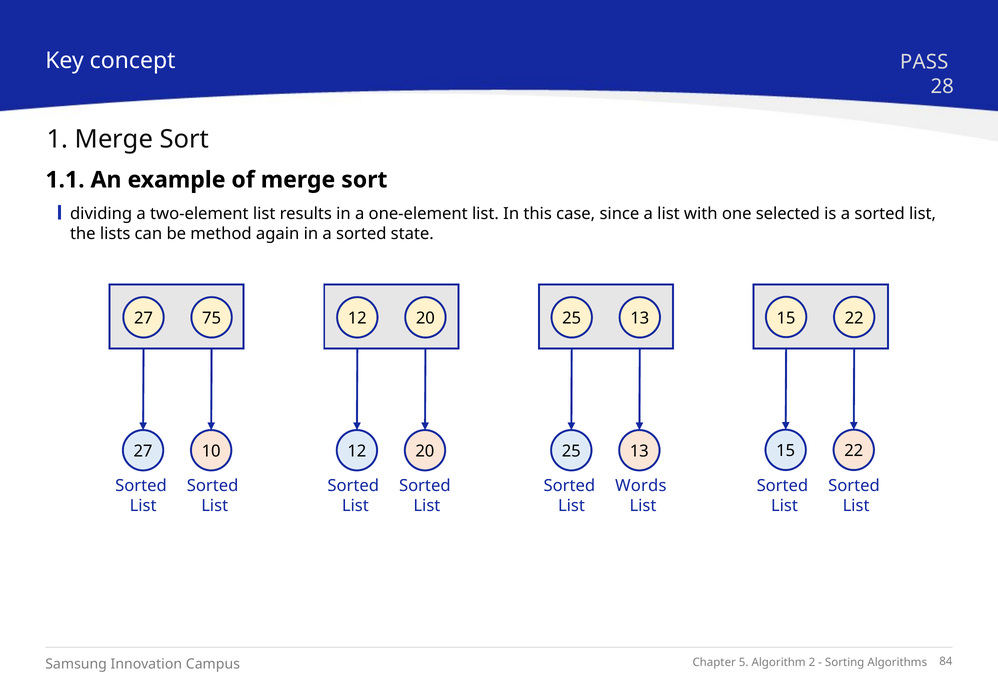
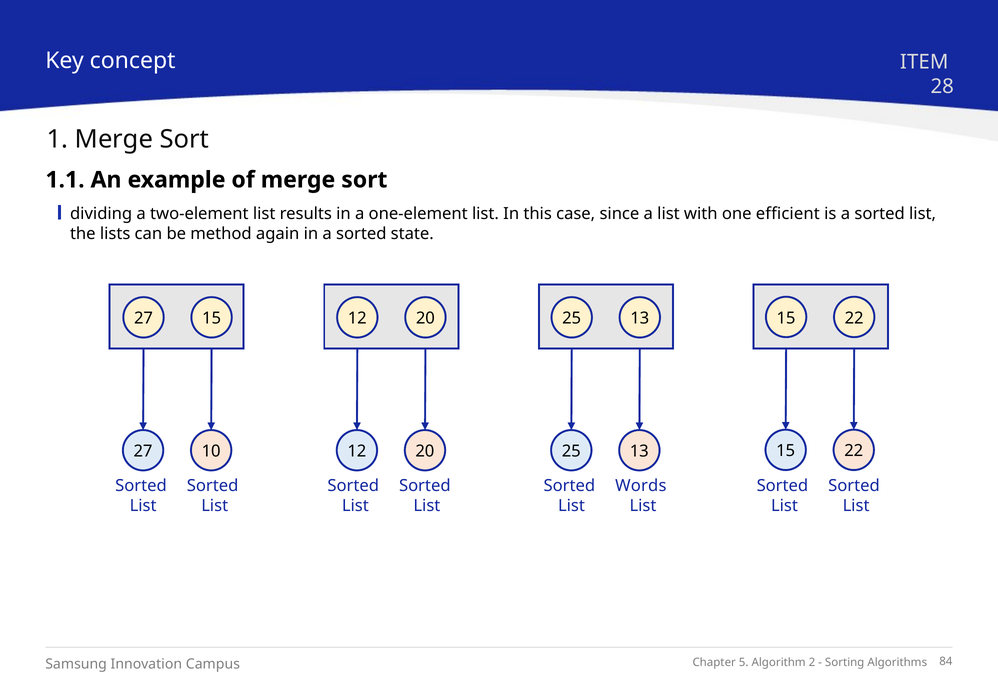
PASS: PASS -> ITEM
selected: selected -> efficient
27 75: 75 -> 15
